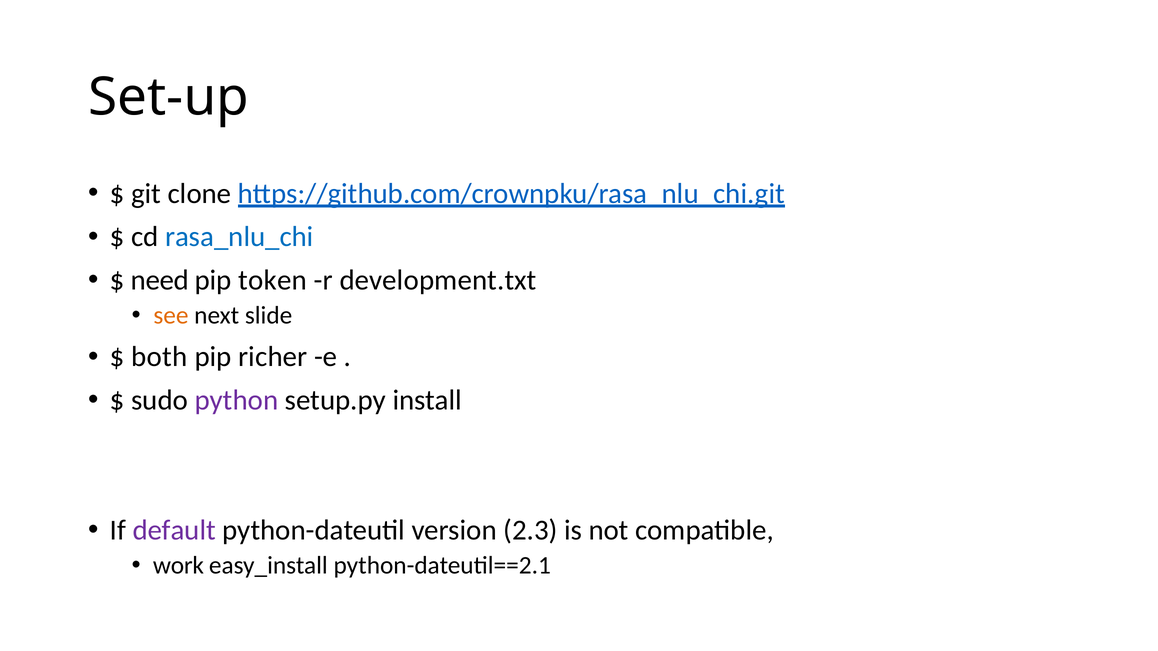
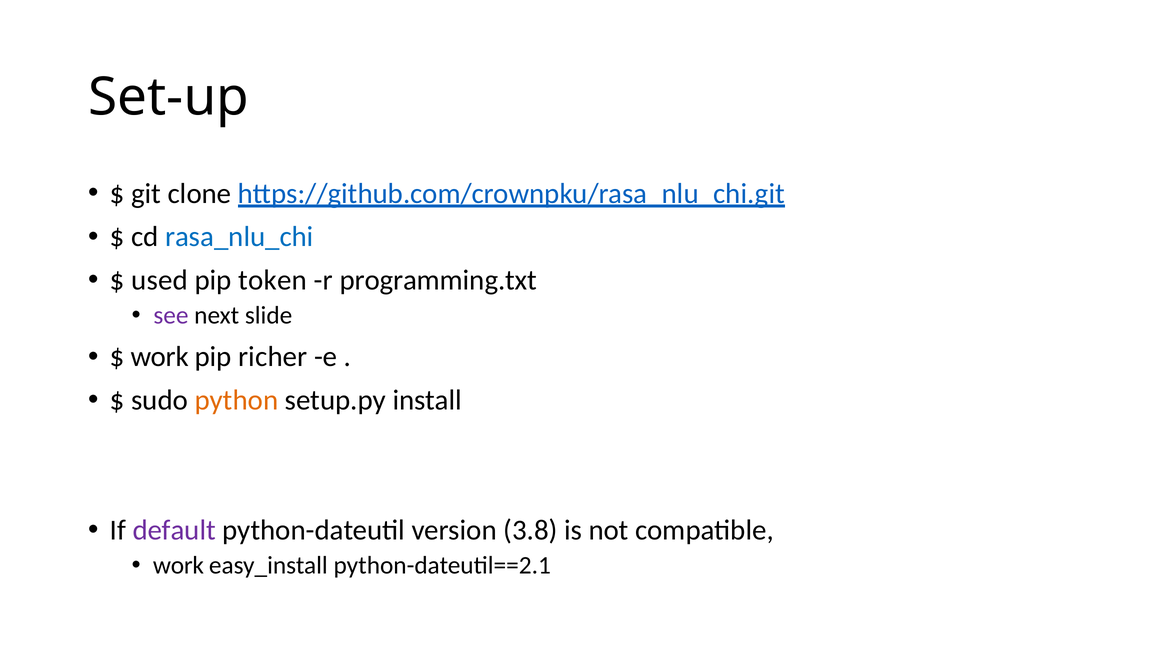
need: need -> used
development.txt: development.txt -> programming.txt
see colour: orange -> purple
both at (159, 357): both -> work
python colour: purple -> orange
2.3: 2.3 -> 3.8
